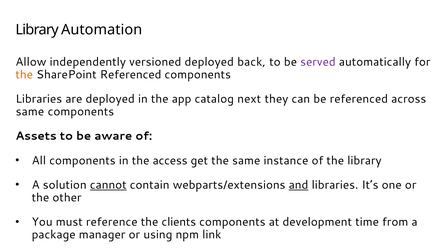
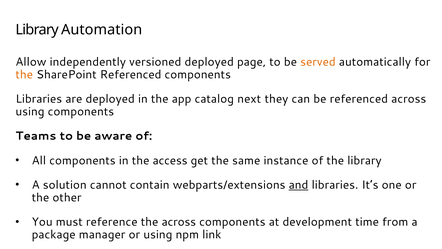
back: back -> page
served colour: purple -> orange
same at (30, 111): same -> using
Assets: Assets -> Teams
cannot underline: present -> none
the clients: clients -> across
